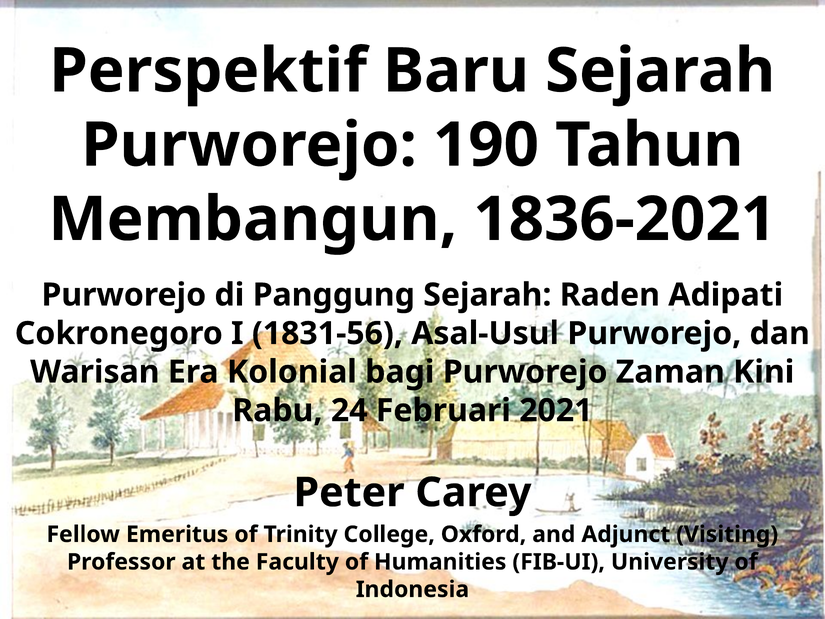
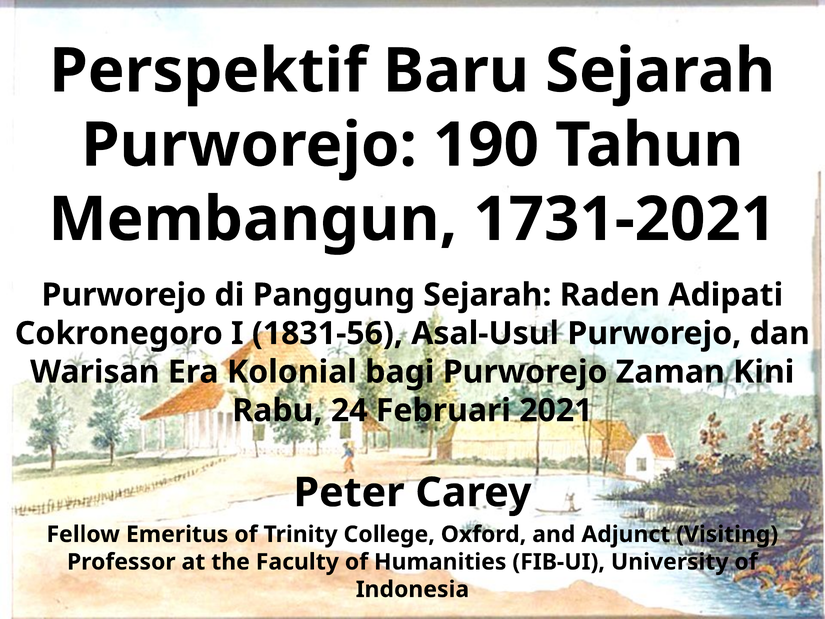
1836-2021: 1836-2021 -> 1731-2021
